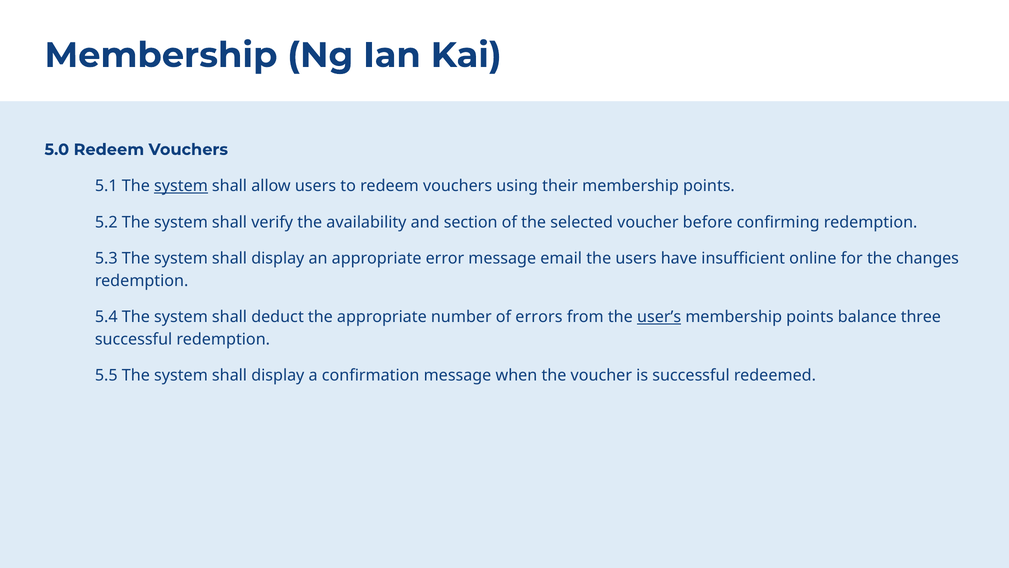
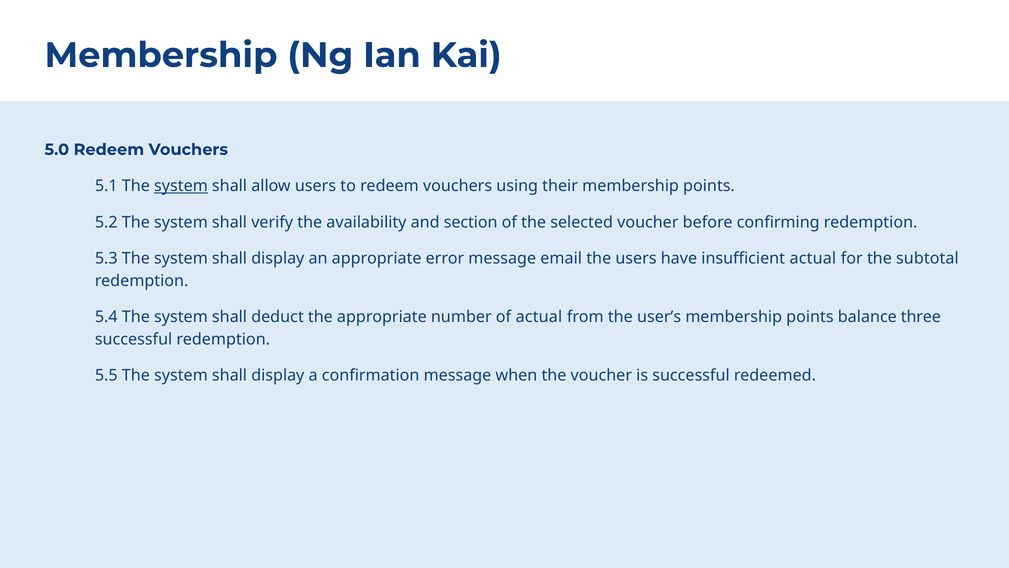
insufficient online: online -> actual
changes: changes -> subtotal
of errors: errors -> actual
user’s underline: present -> none
